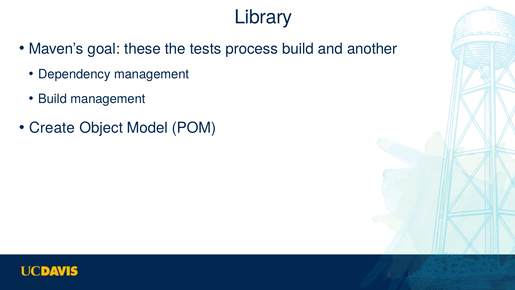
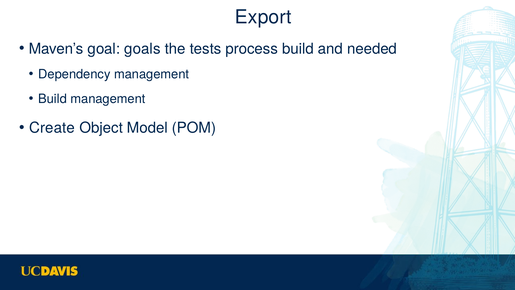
Library: Library -> Export
these: these -> goals
another: another -> needed
